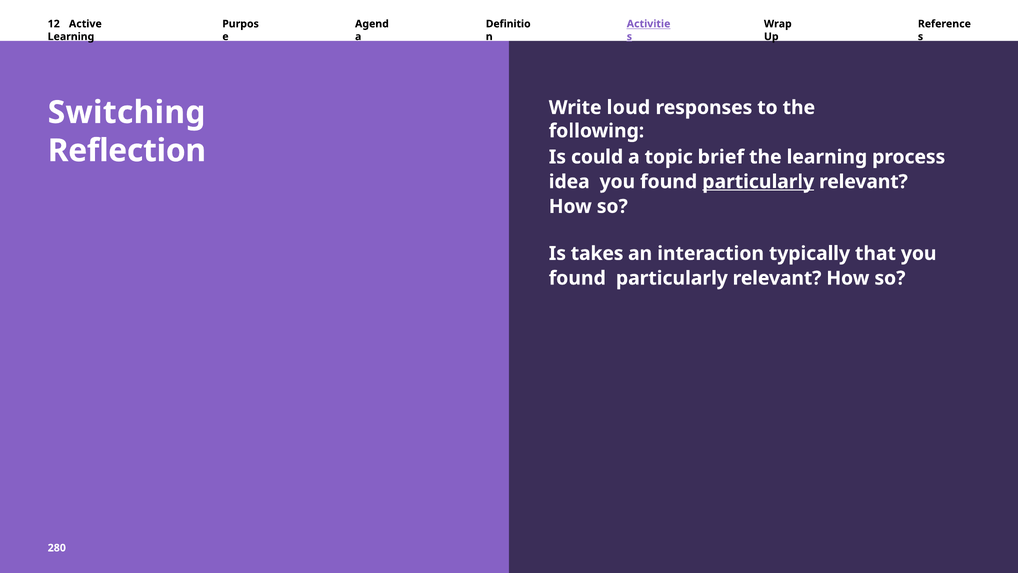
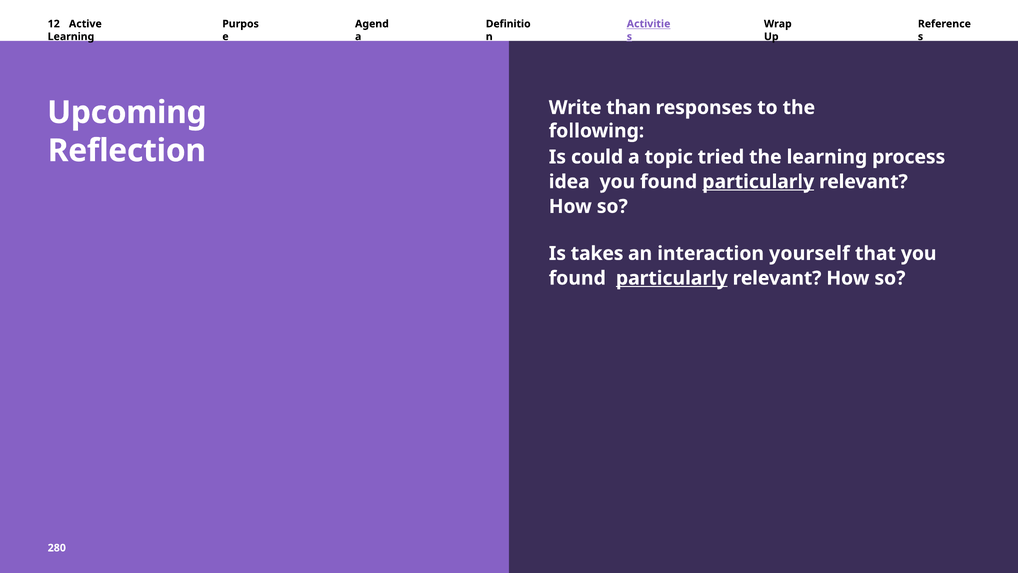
loud: loud -> than
Switching: Switching -> Upcoming
brief: brief -> tried
typically: typically -> yourself
particularly at (672, 278) underline: none -> present
